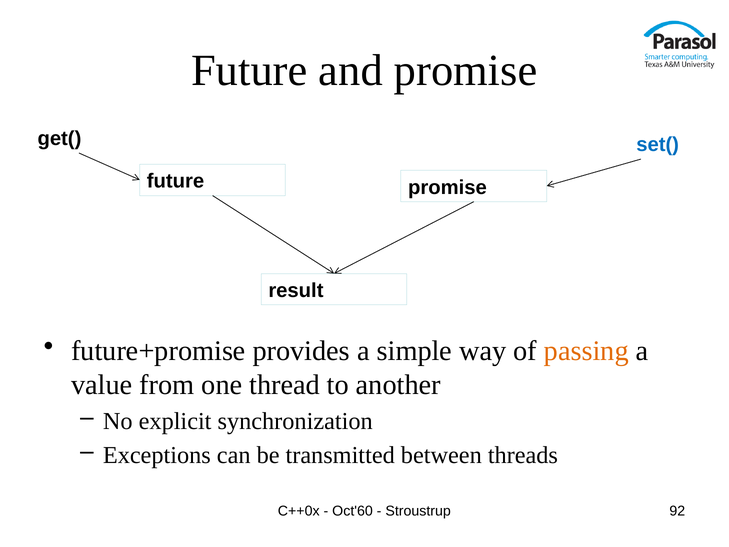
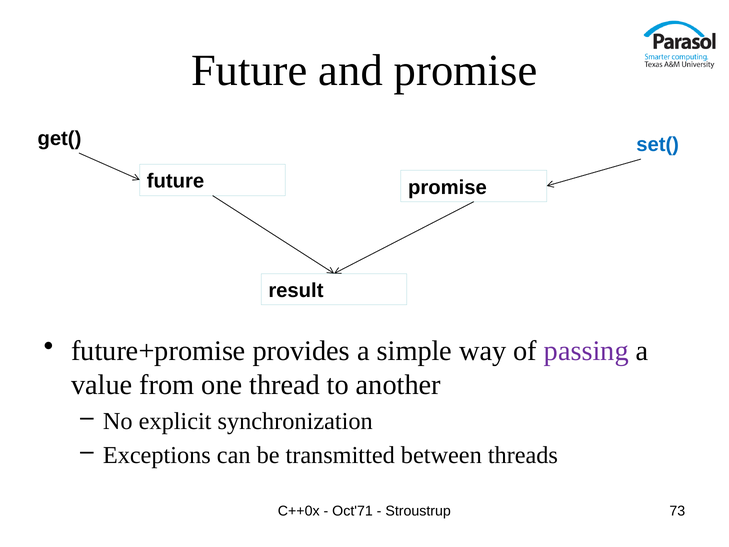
passing colour: orange -> purple
Oct'60: Oct'60 -> Oct'71
92: 92 -> 73
